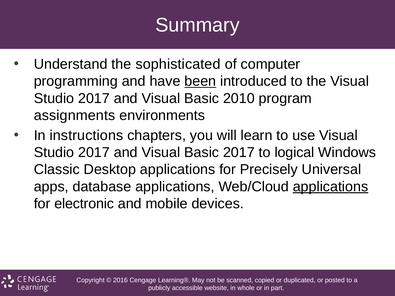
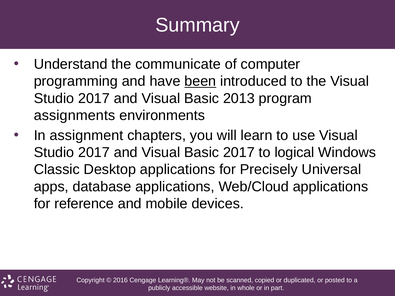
sophisticated: sophisticated -> communicate
2010: 2010 -> 2013
instructions: instructions -> assignment
applications at (330, 187) underline: present -> none
electronic: electronic -> reference
